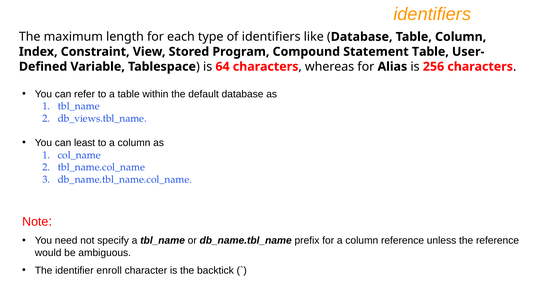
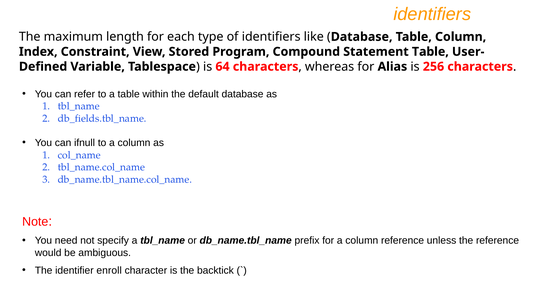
db_views.tbl_name: db_views.tbl_name -> db_fields.tbl_name
least: least -> ifnull
